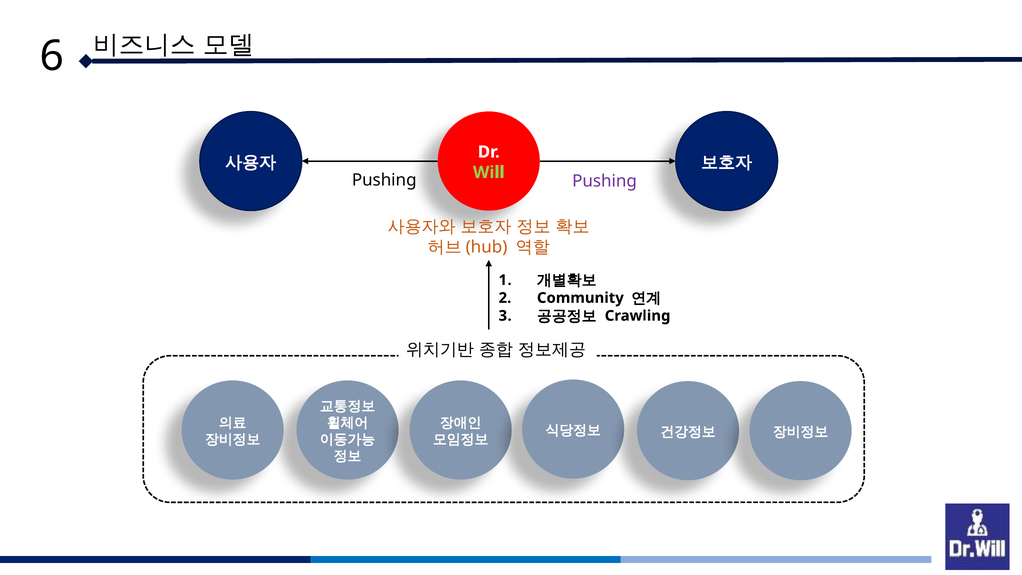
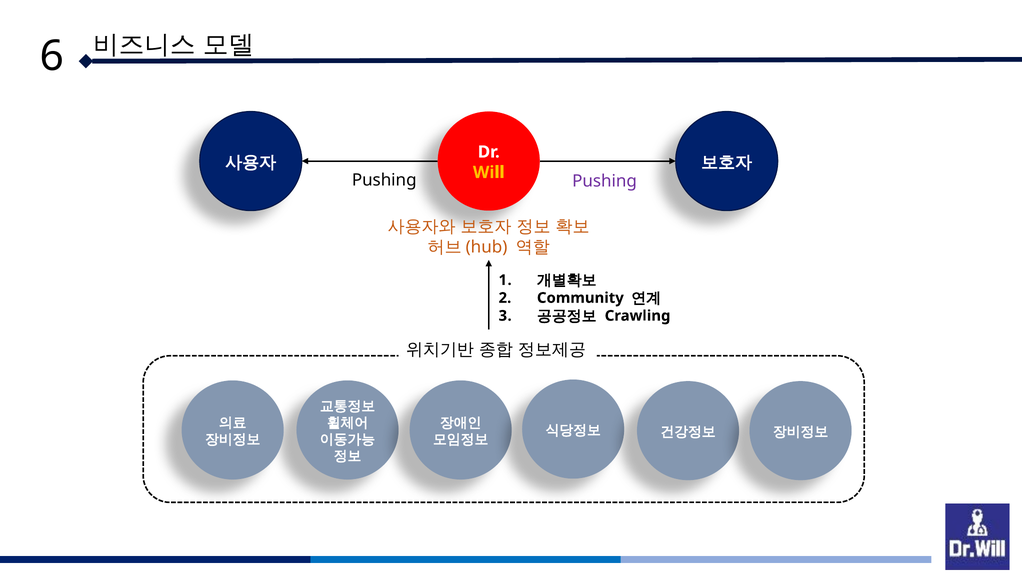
Will colour: light green -> yellow
